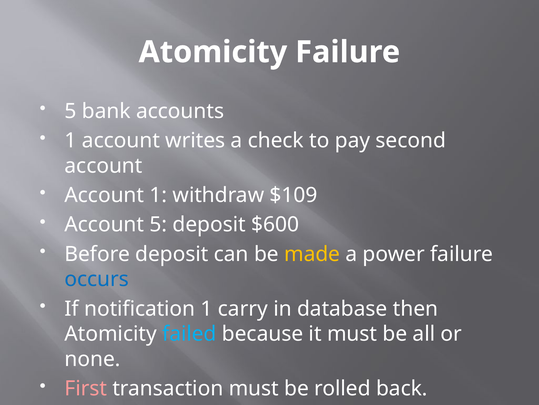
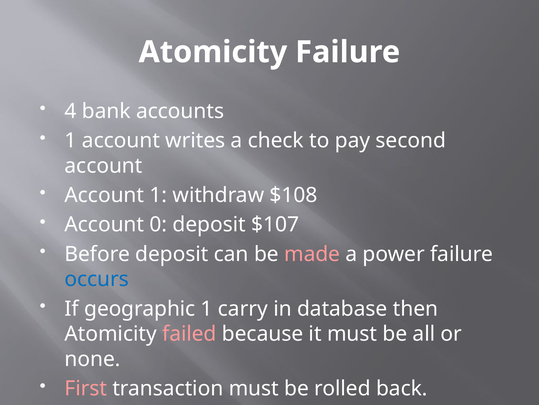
5 at (71, 111): 5 -> 4
$109: $109 -> $108
Account 5: 5 -> 0
$600: $600 -> $107
made colour: yellow -> pink
notification: notification -> geographic
failed colour: light blue -> pink
